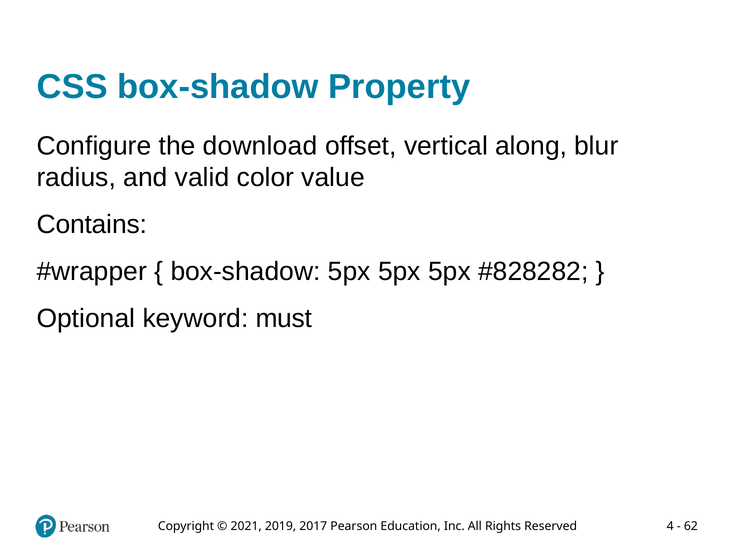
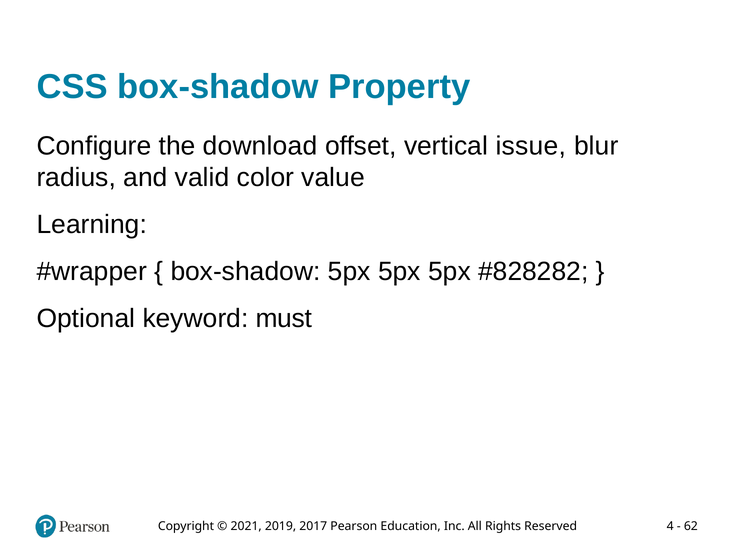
along: along -> issue
Contains: Contains -> Learning
